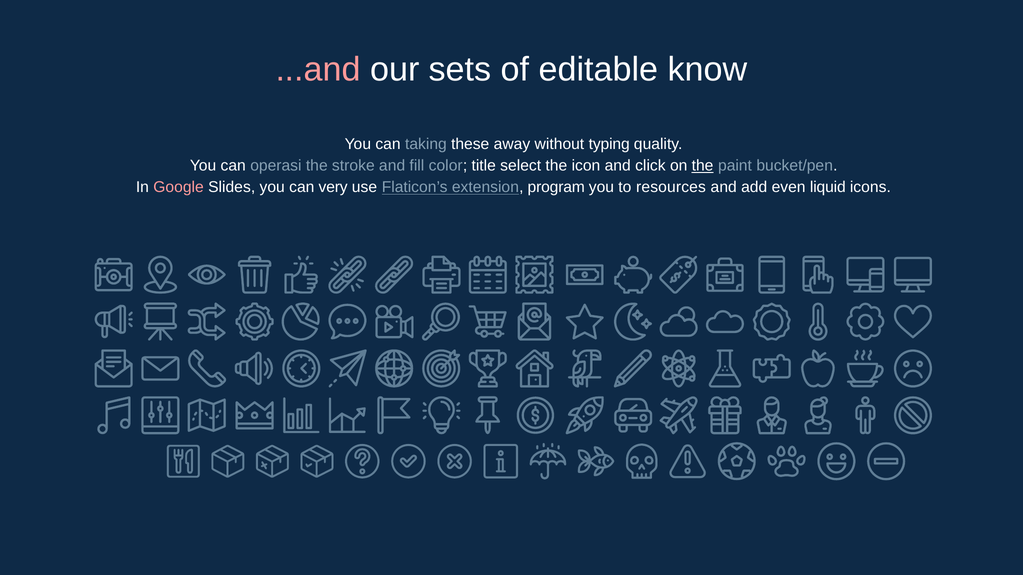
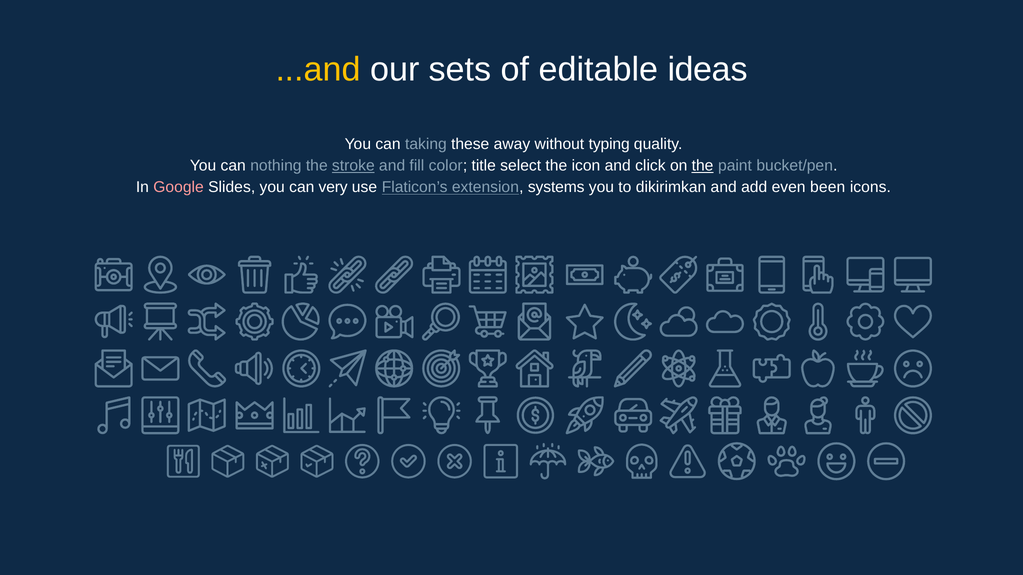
...and colour: pink -> yellow
know: know -> ideas
operasi: operasi -> nothing
stroke underline: none -> present
program: program -> systems
resources: resources -> dikirimkan
liquid: liquid -> been
